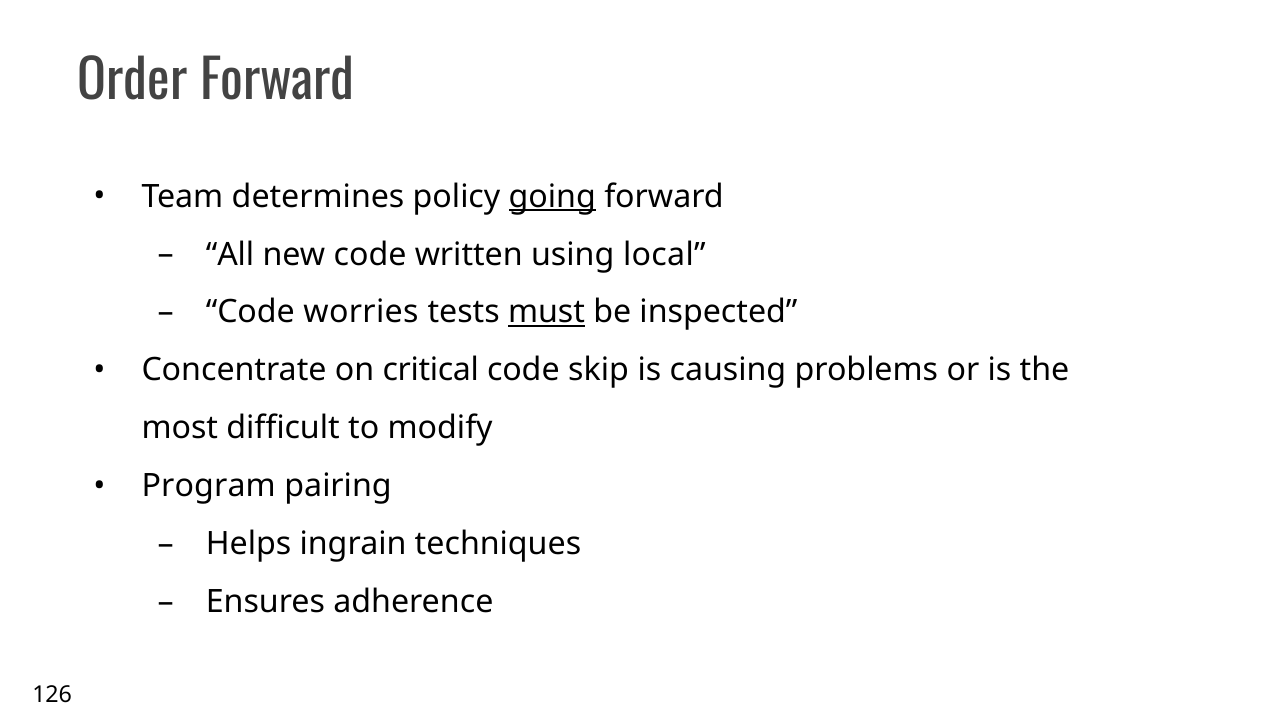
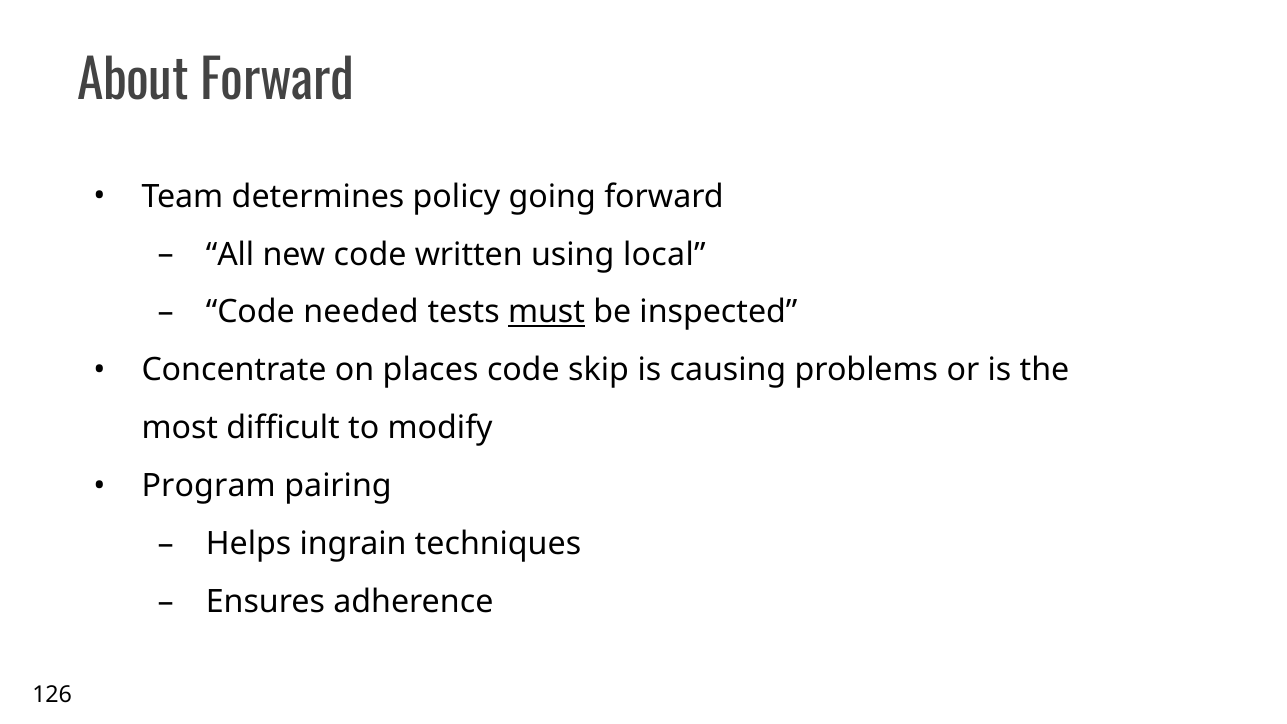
Order: Order -> About
going underline: present -> none
worries: worries -> needed
critical: critical -> places
